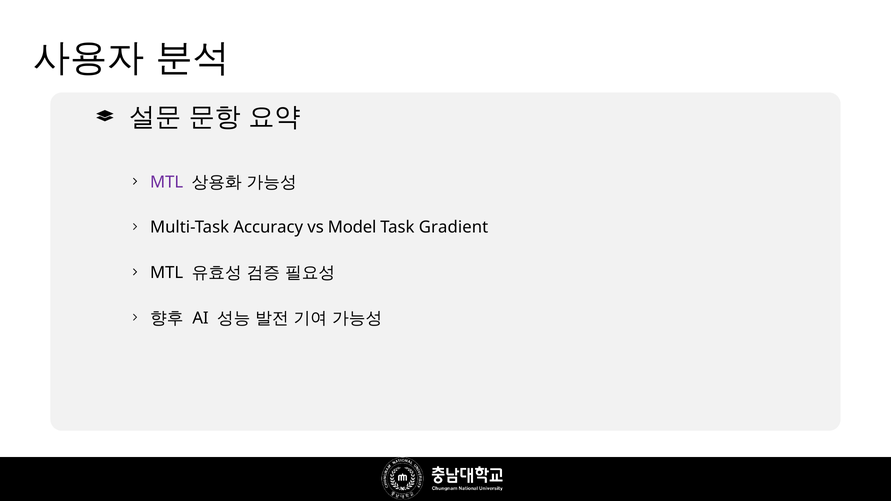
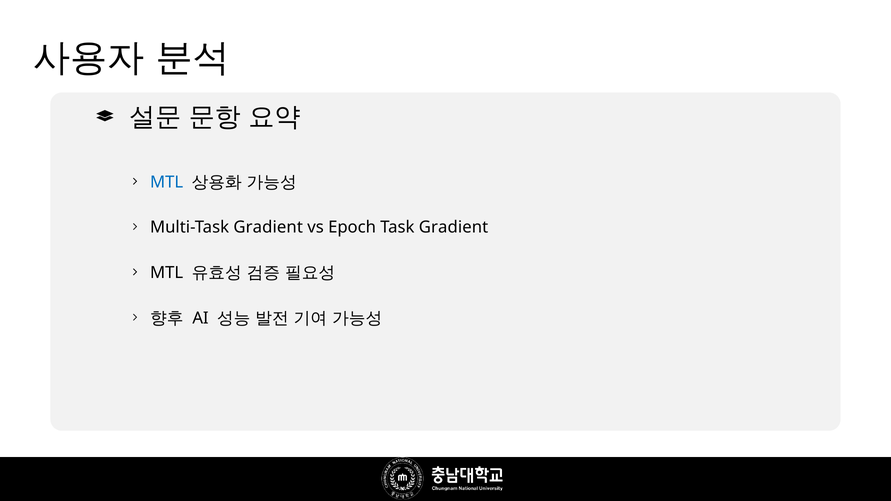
MTL at (167, 182) colour: purple -> blue
Multi-Task Accuracy: Accuracy -> Gradient
Model: Model -> Epoch
